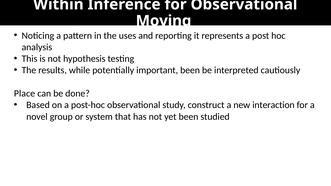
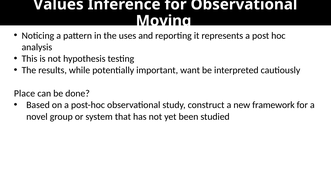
Within: Within -> Values
important been: been -> want
interaction: interaction -> framework
